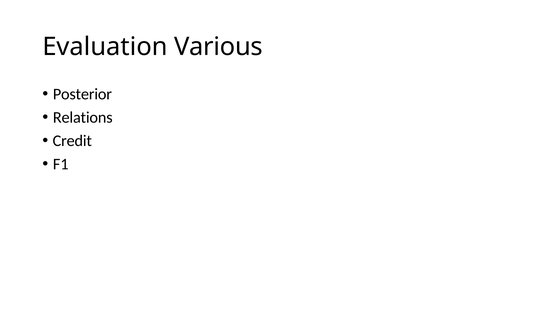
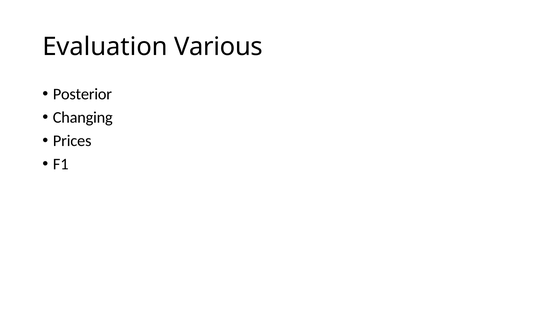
Relations: Relations -> Changing
Credit: Credit -> Prices
